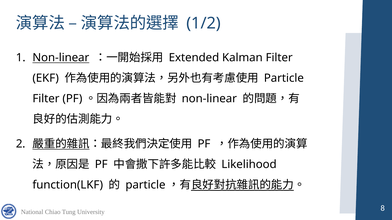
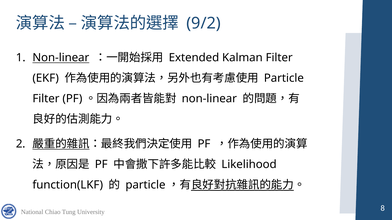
1/2: 1/2 -> 9/2
